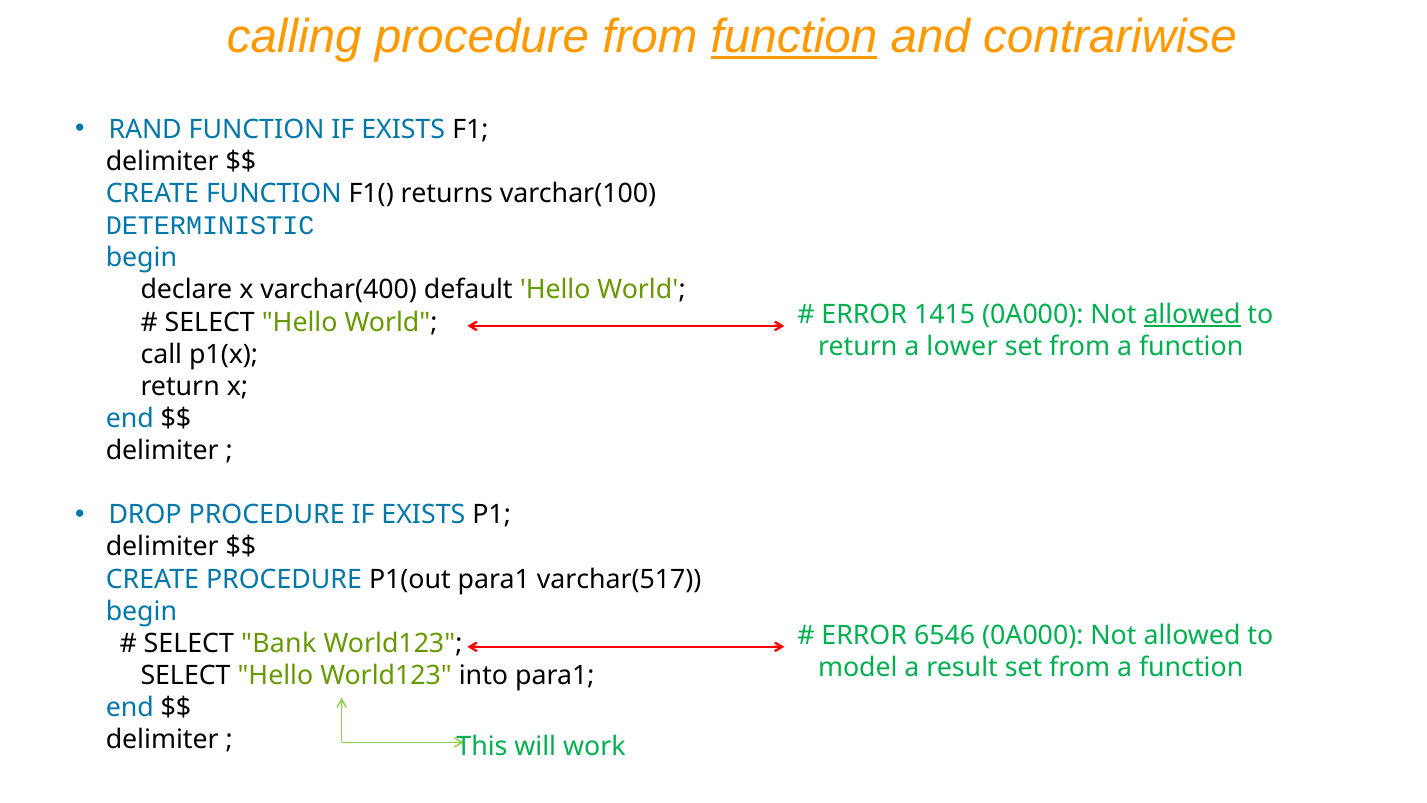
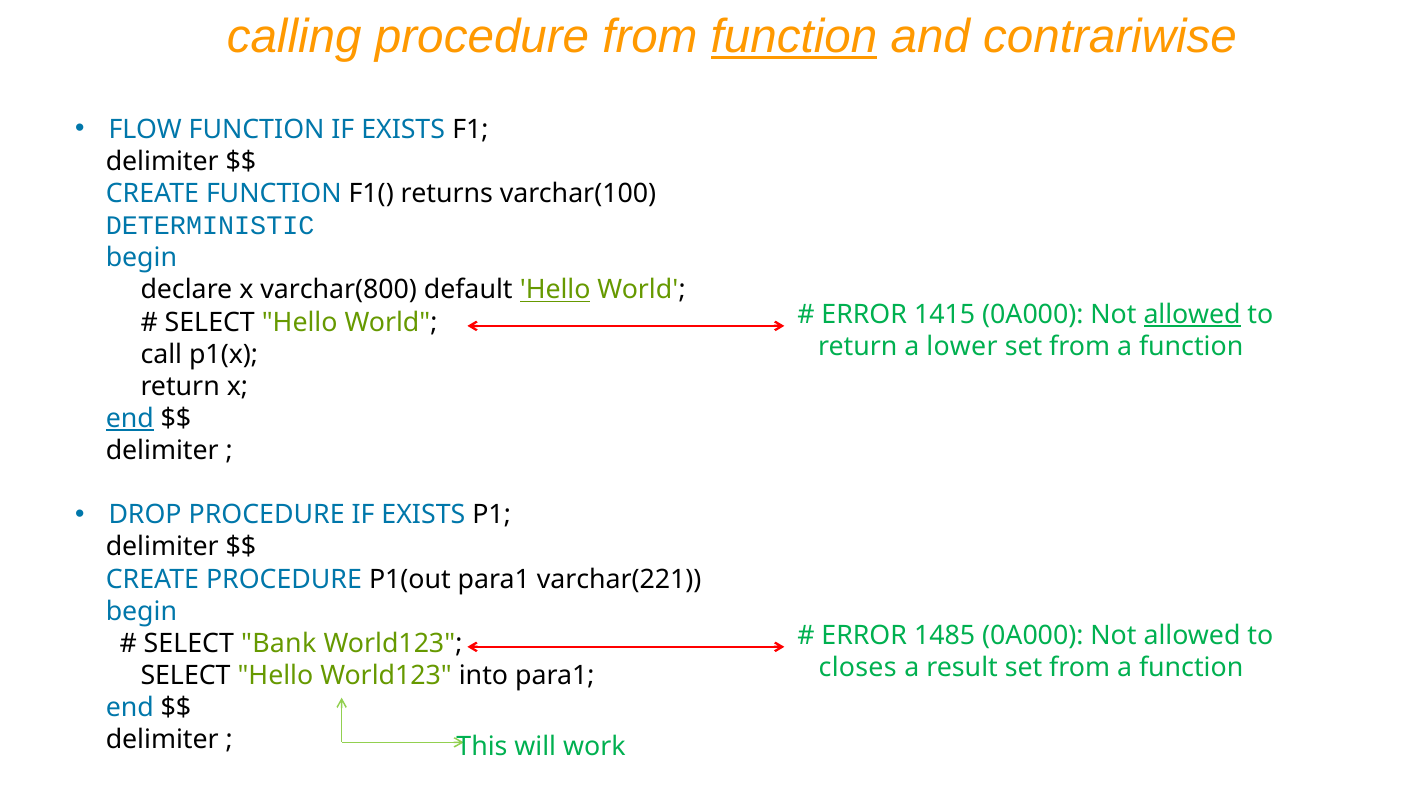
RAND: RAND -> FLOW
varchar(400: varchar(400 -> varchar(800
Hello at (555, 290) underline: none -> present
end at (130, 418) underline: none -> present
varchar(517: varchar(517 -> varchar(221
6546: 6546 -> 1485
model: model -> closes
